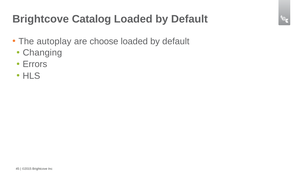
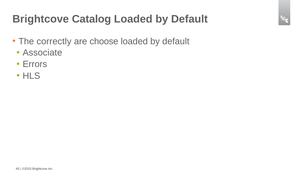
autoplay: autoplay -> correctly
Changing: Changing -> Associate
